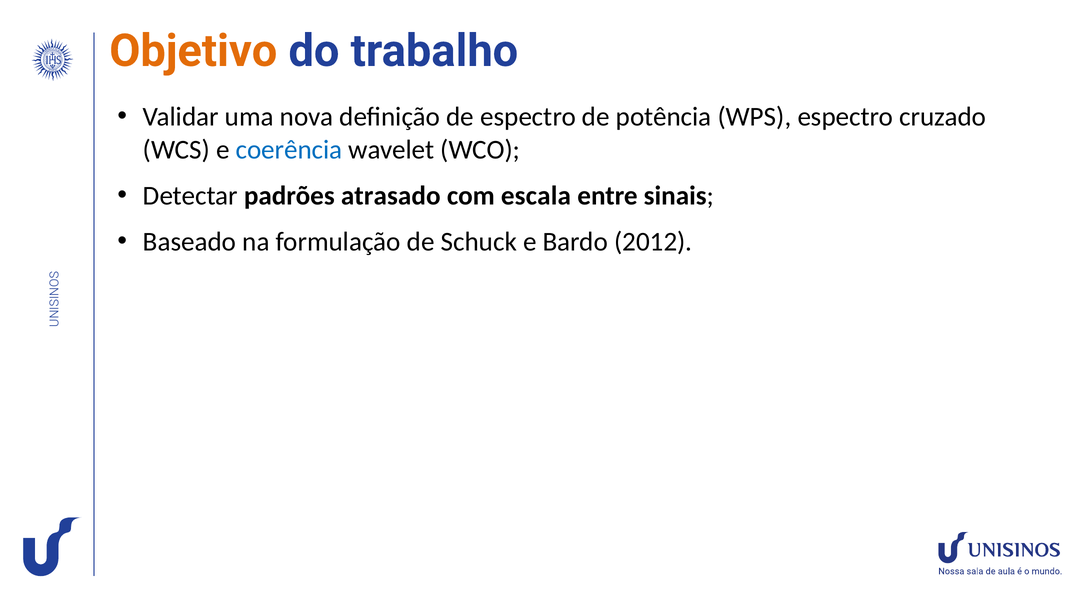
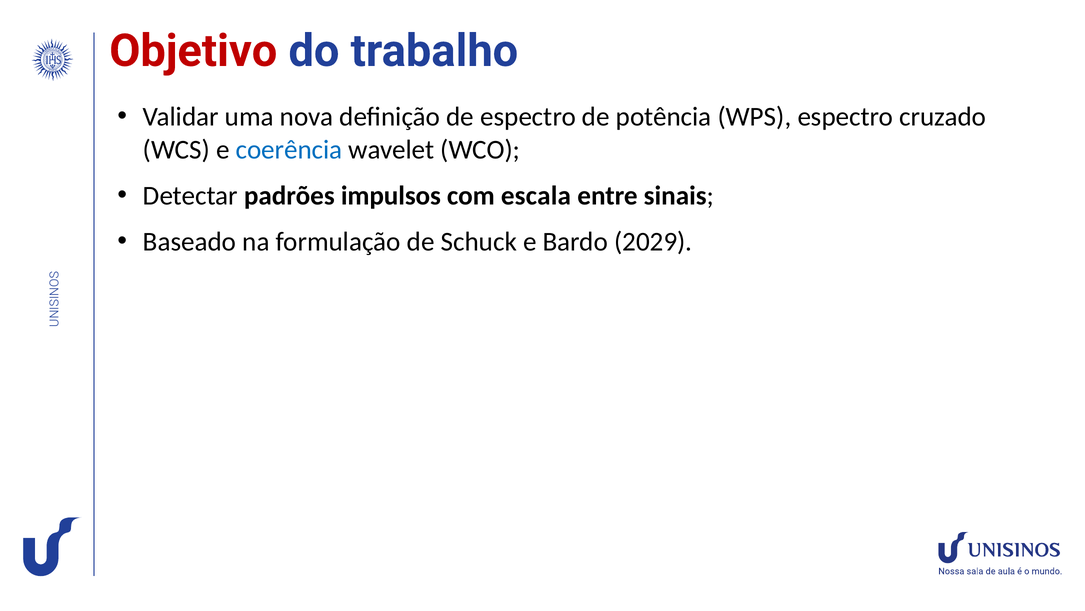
Objetivo colour: orange -> red
atrasado: atrasado -> impulsos
2012: 2012 -> 2029
